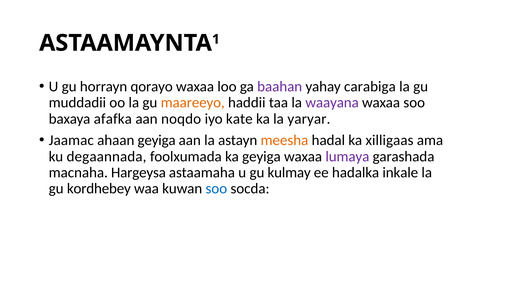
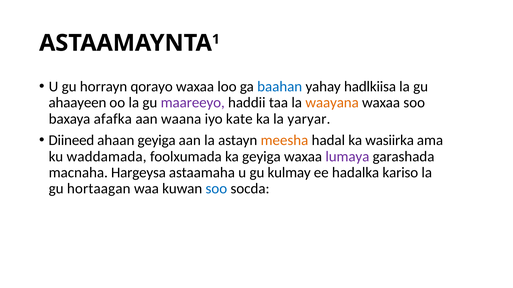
baahan colour: purple -> blue
carabiga: carabiga -> hadlkiisa
muddadii: muddadii -> ahaayeen
maareeyo colour: orange -> purple
waayana colour: purple -> orange
noqdo: noqdo -> waana
Jaamac: Jaamac -> Diineed
xilligaas: xilligaas -> wasiirka
degaannada: degaannada -> waddamada
inkale: inkale -> kariso
kordhebey: kordhebey -> hortaagan
